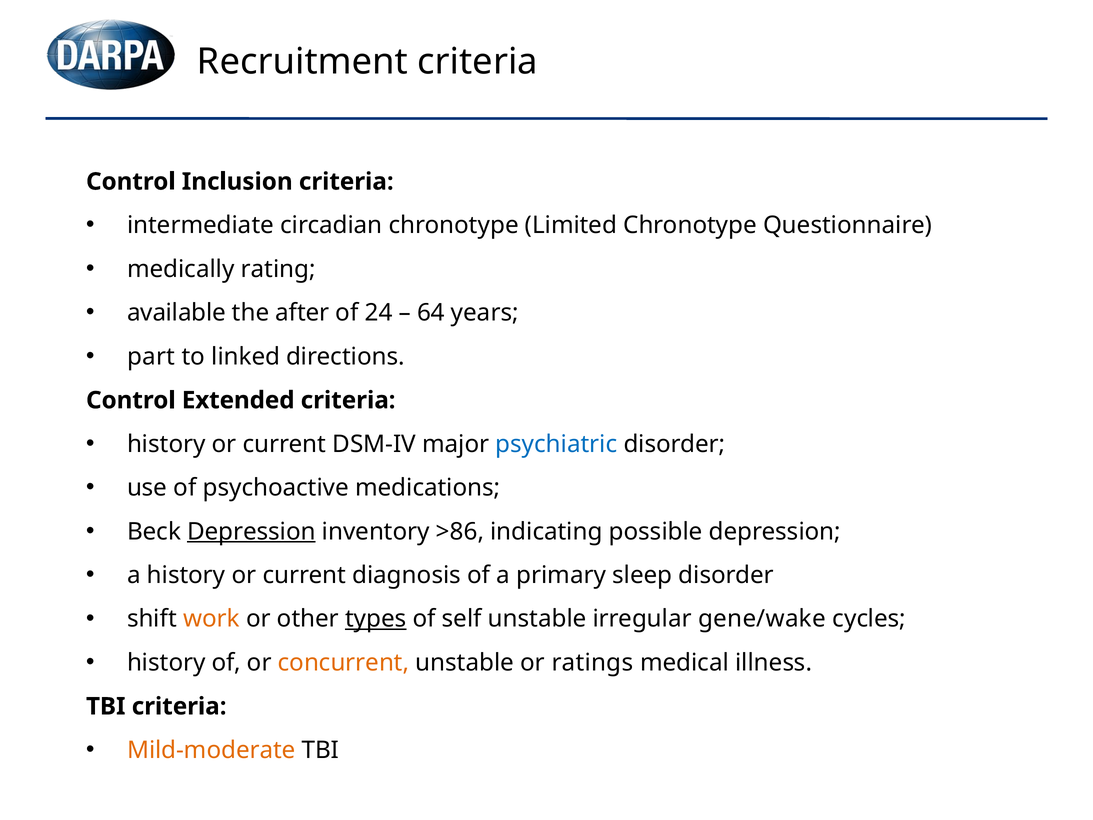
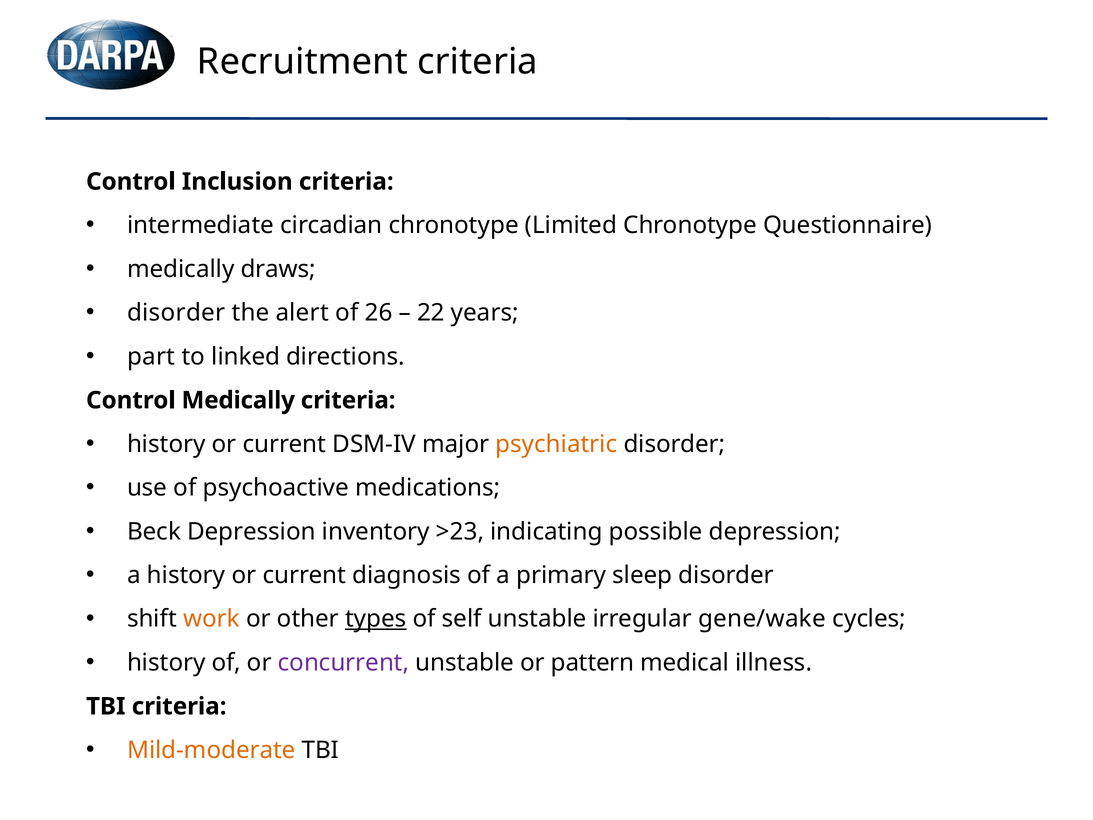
rating: rating -> draws
available at (176, 313): available -> disorder
after: after -> alert
24: 24 -> 26
64: 64 -> 22
Control Extended: Extended -> Medically
psychiatric colour: blue -> orange
Depression at (251, 531) underline: present -> none
>86: >86 -> >23
concurrent colour: orange -> purple
ratings: ratings -> pattern
